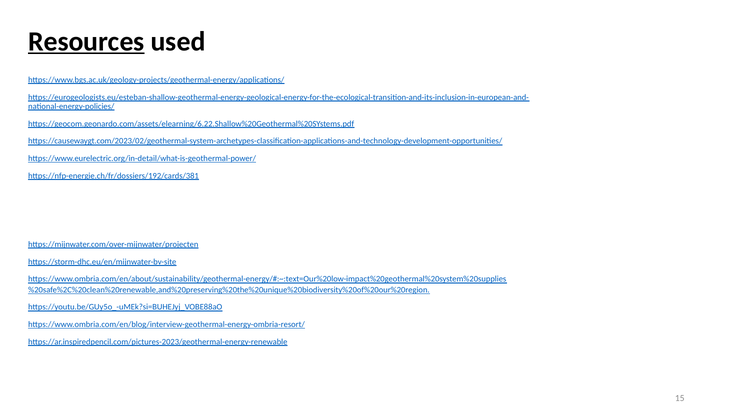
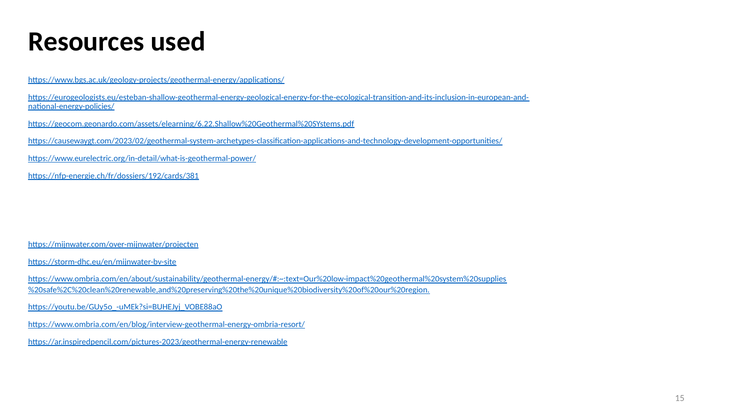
Resources underline: present -> none
